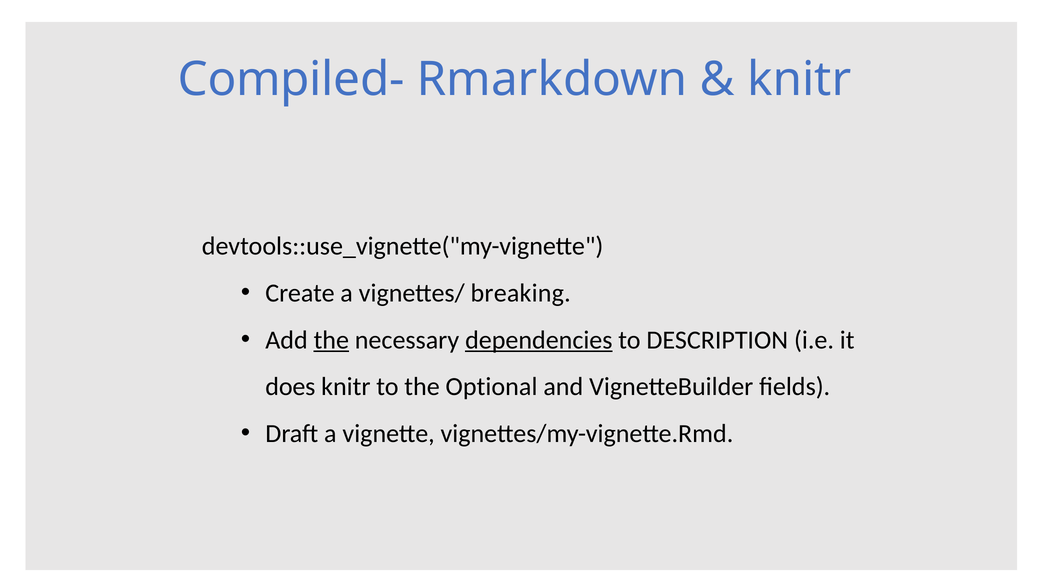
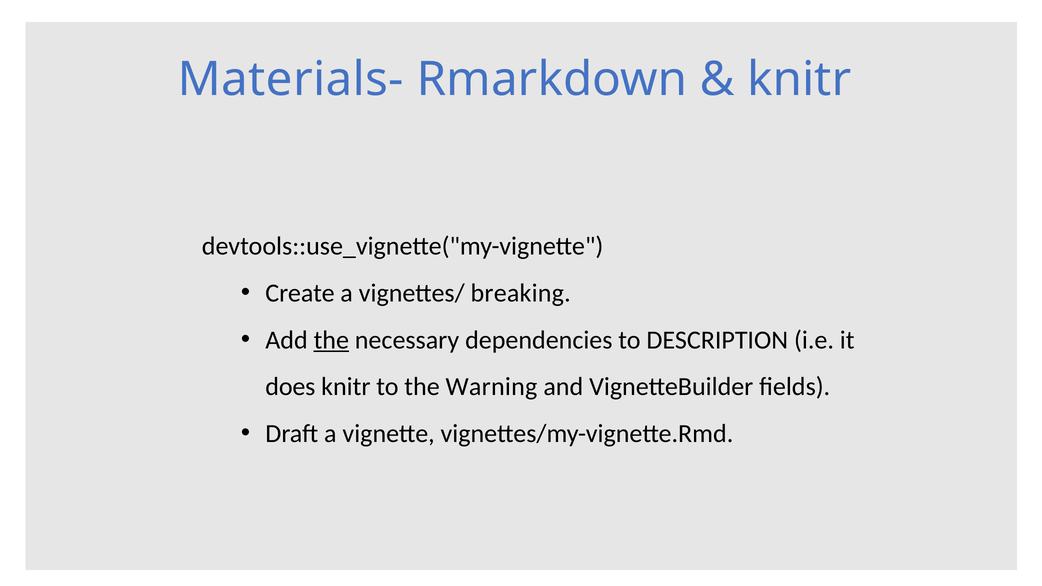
Compiled-: Compiled- -> Materials-
dependencies underline: present -> none
Optional: Optional -> Warning
